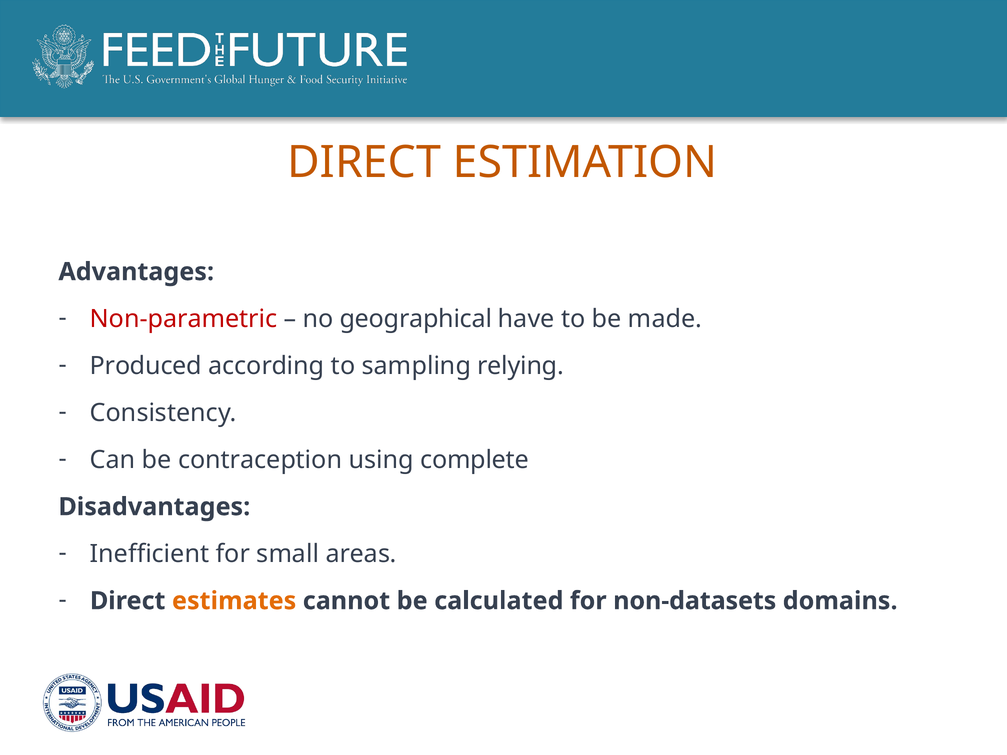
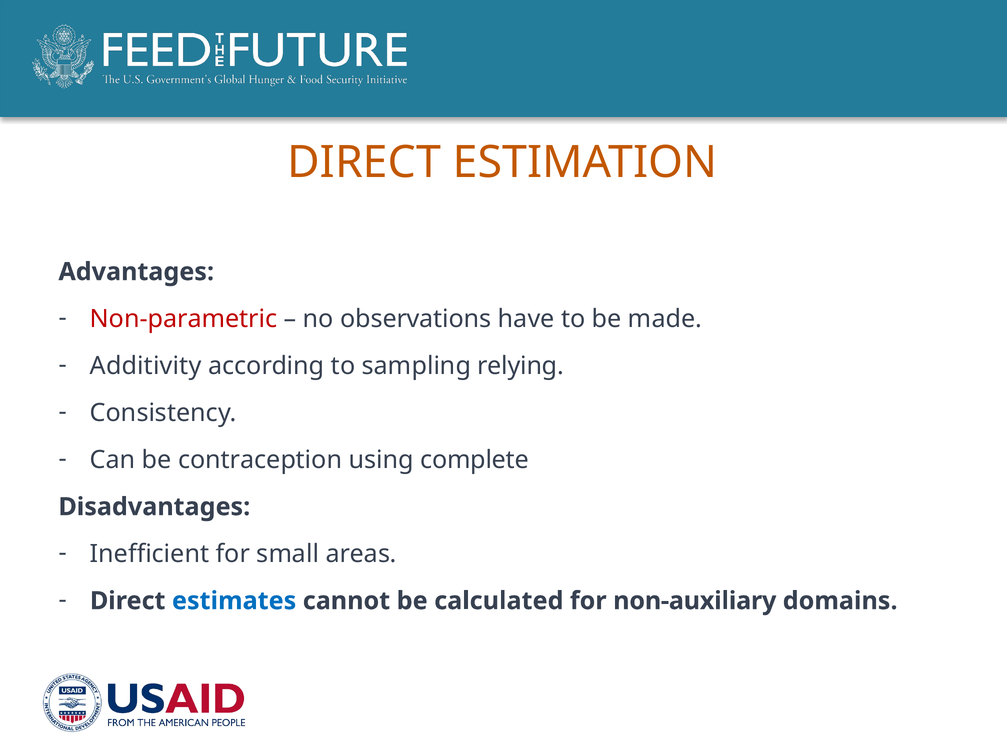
geographical: geographical -> observations
Produced: Produced -> Additivity
estimates colour: orange -> blue
non-datasets: non-datasets -> non-auxiliary
